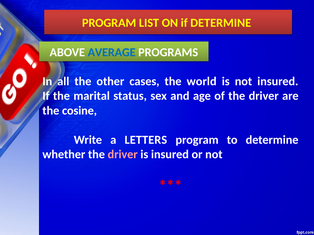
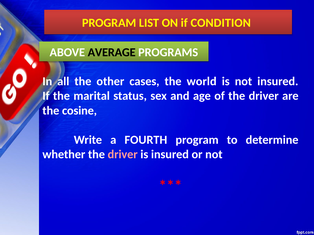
if DETERMINE: DETERMINE -> CONDITION
AVERAGE colour: blue -> black
LETTERS: LETTERS -> FOURTH
